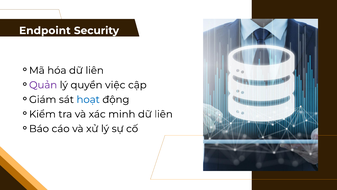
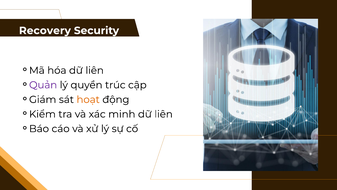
Endpoint: Endpoint -> Recovery
việc: việc -> trúc
hoạt colour: blue -> orange
